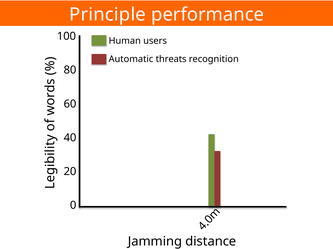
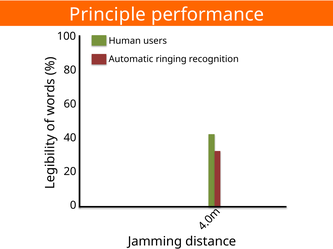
threats: threats -> ringing
